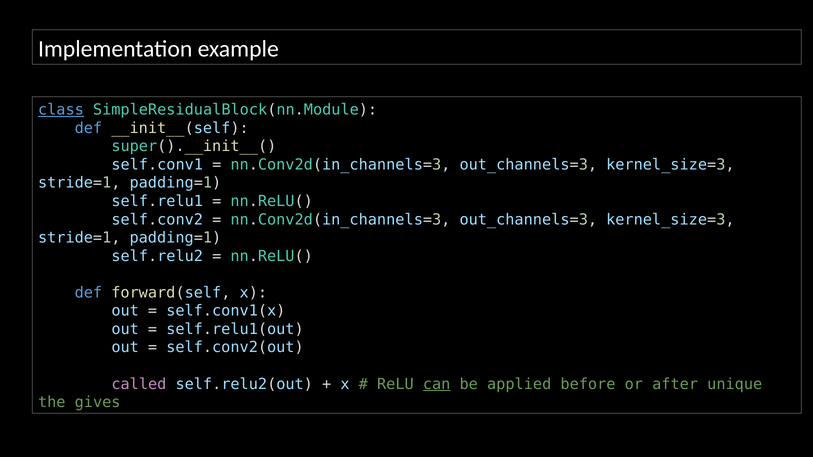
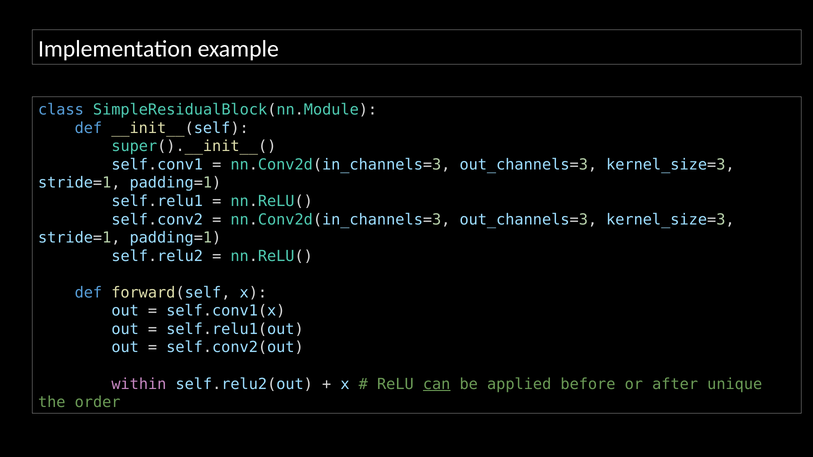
class underline: present -> none
called: called -> within
gives: gives -> order
